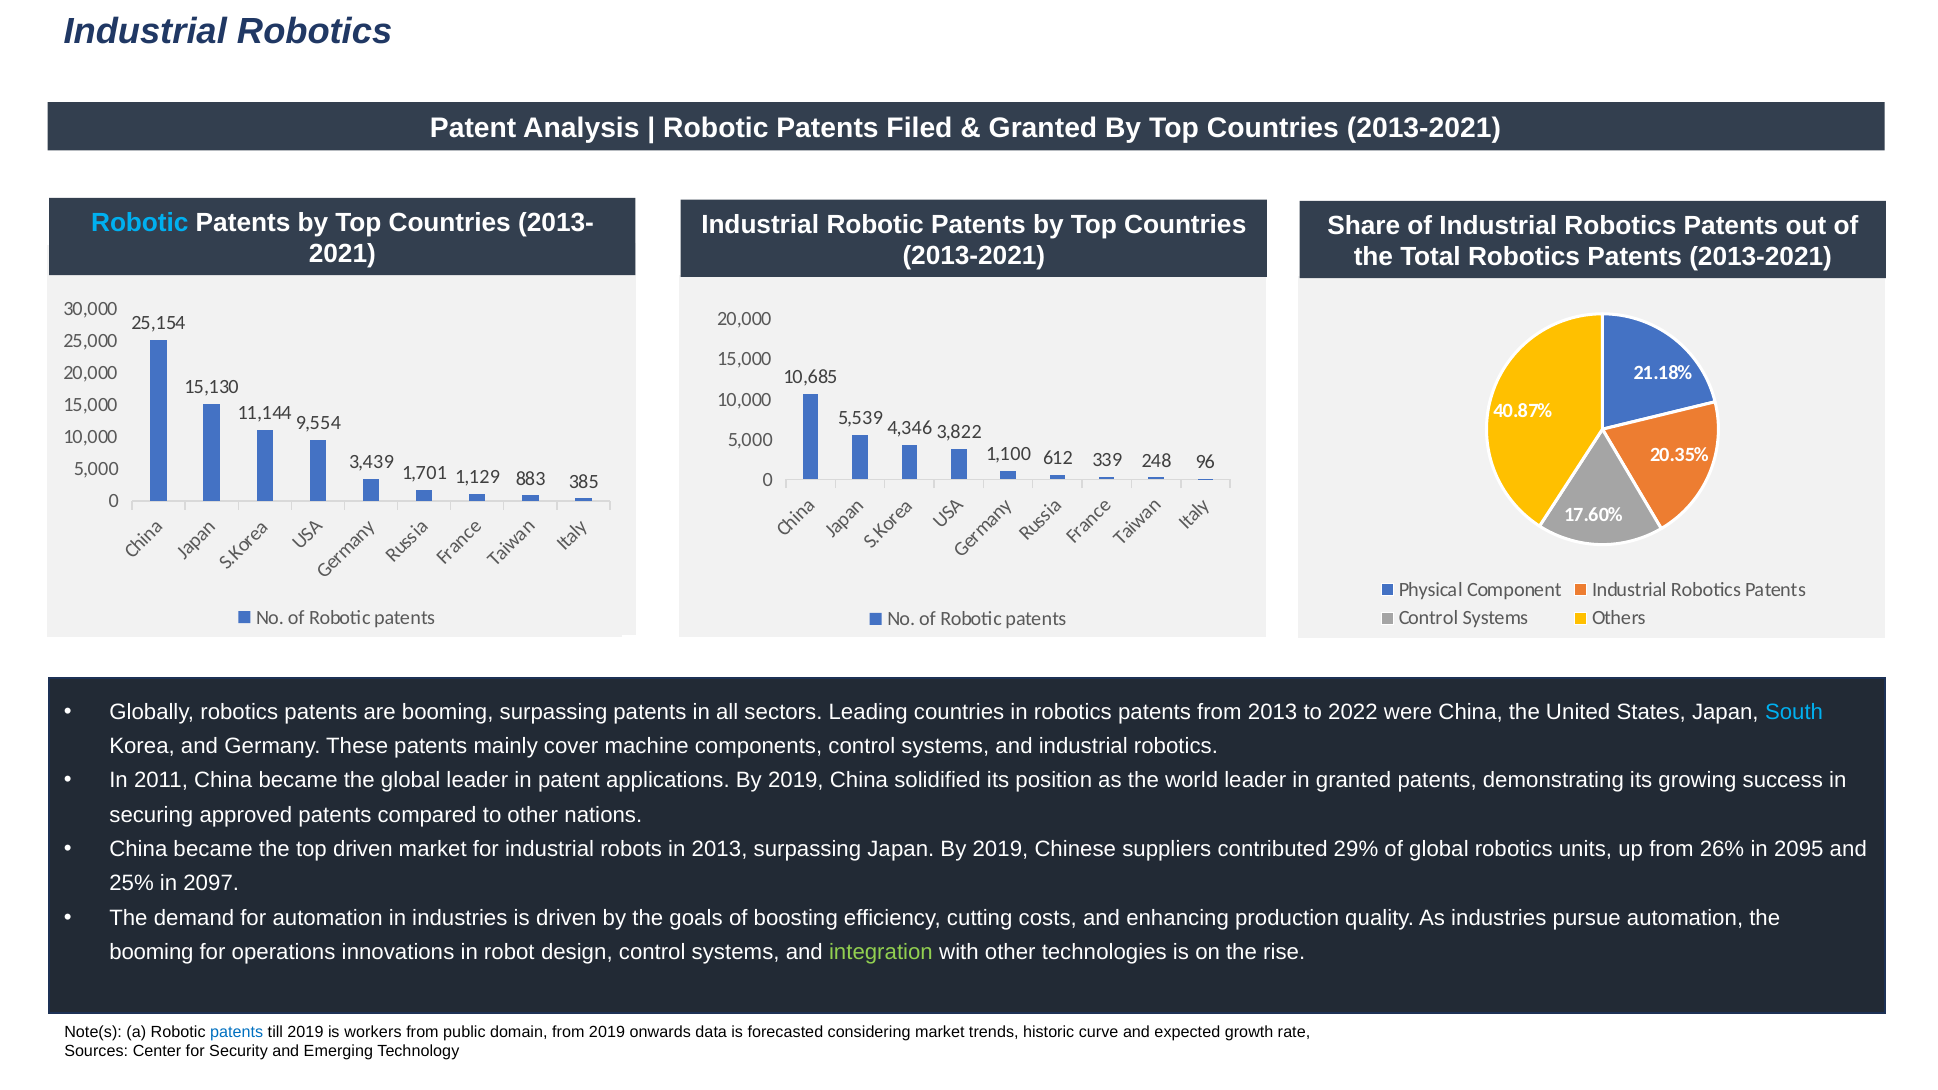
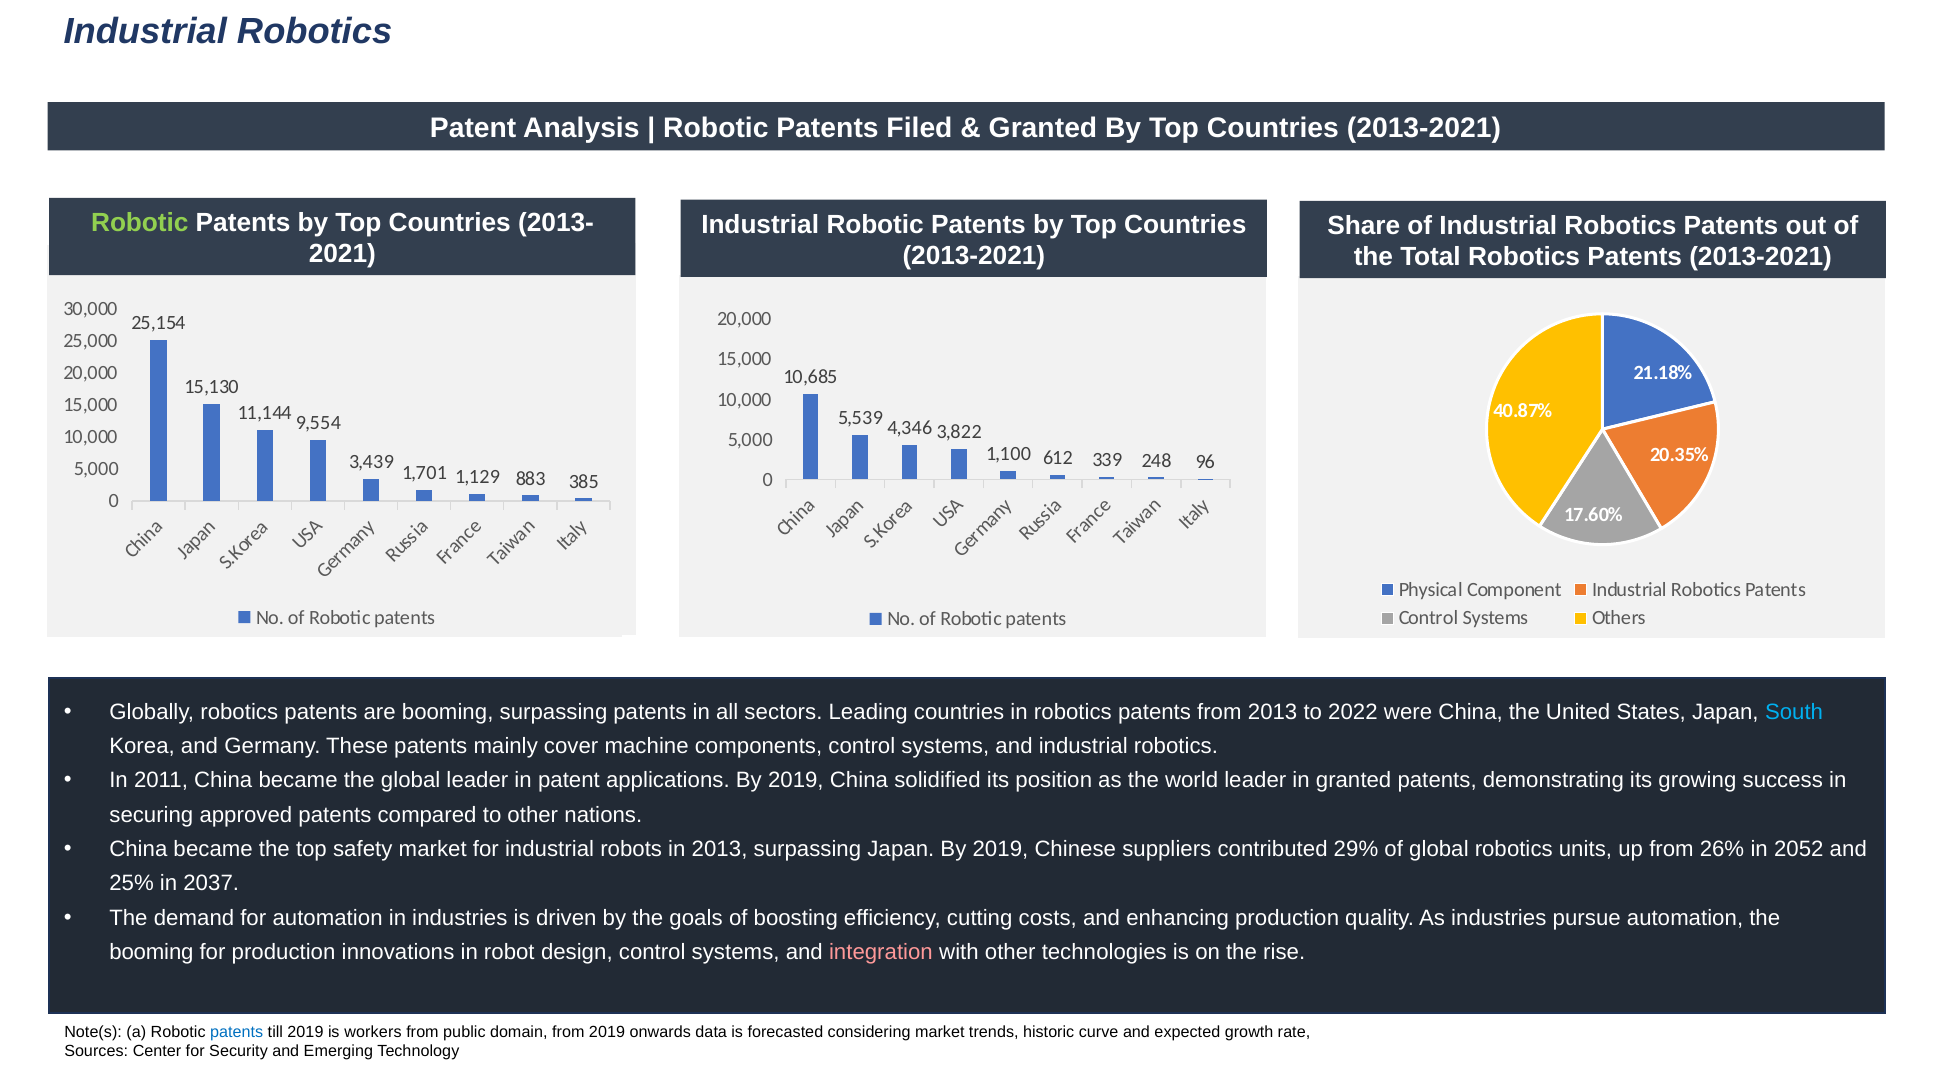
Robotic at (140, 223) colour: light blue -> light green
top driven: driven -> safety
2095: 2095 -> 2052
2097: 2097 -> 2037
for operations: operations -> production
integration colour: light green -> pink
